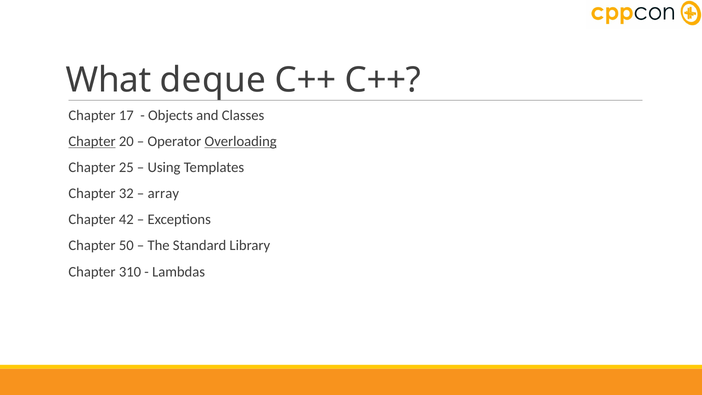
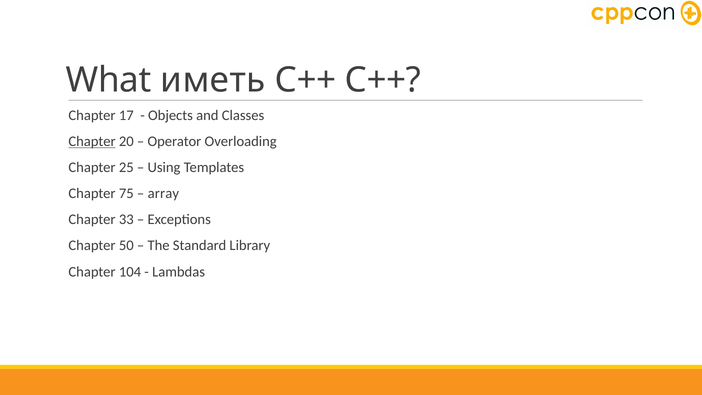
deque: deque -> иметь
Overloading underline: present -> none
32: 32 -> 75
42: 42 -> 33
310: 310 -> 104
